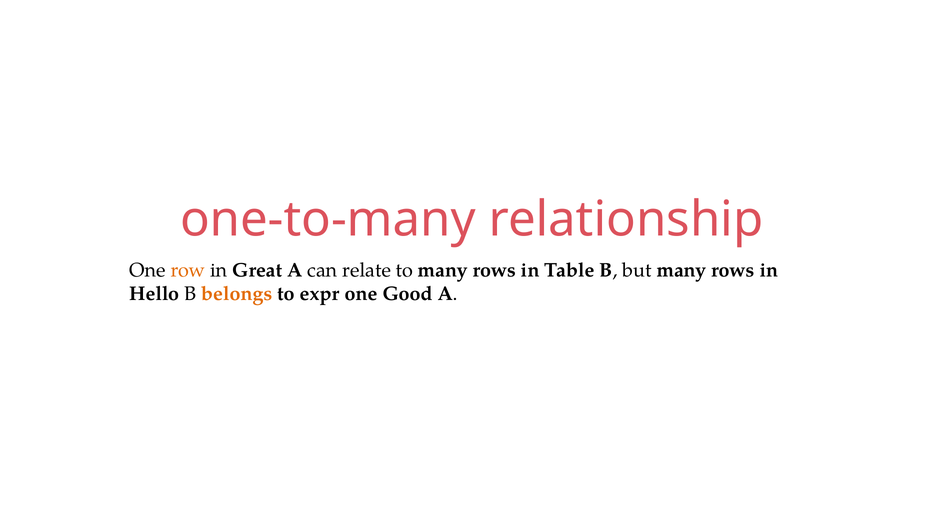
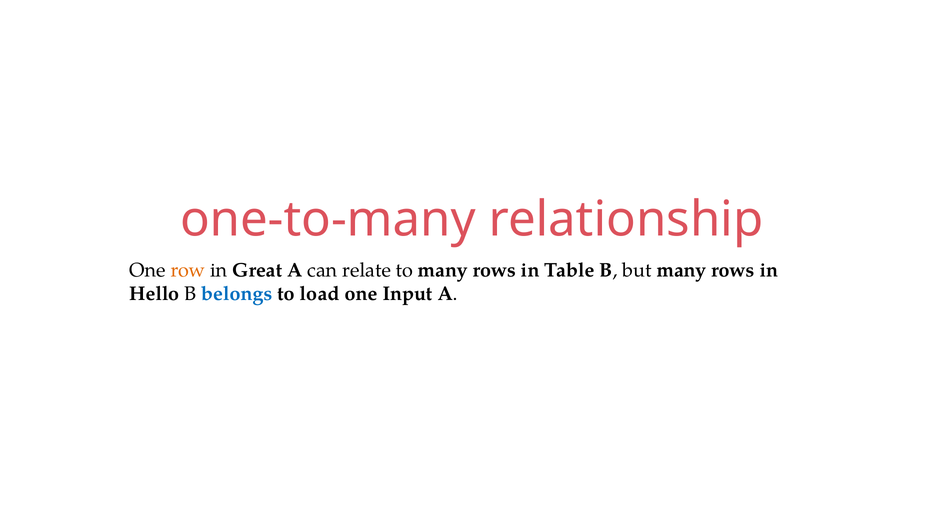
belongs colour: orange -> blue
expr: expr -> load
Good: Good -> Input
